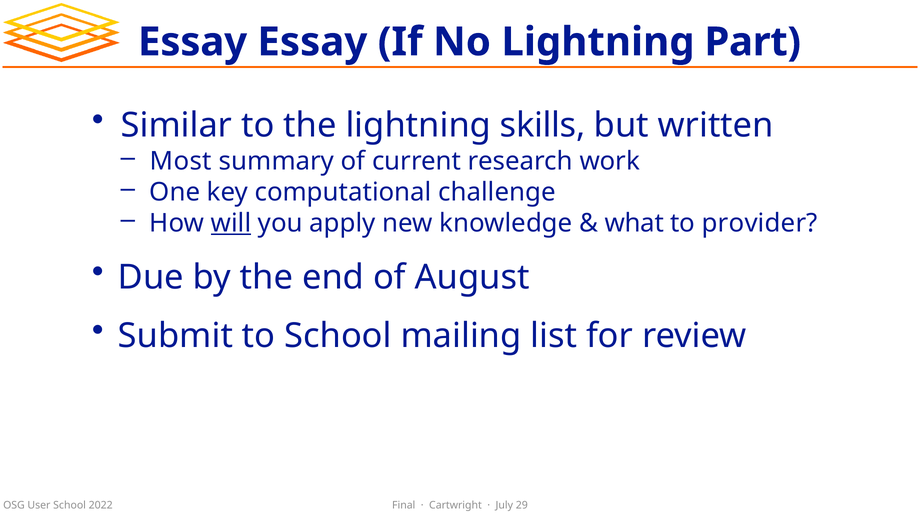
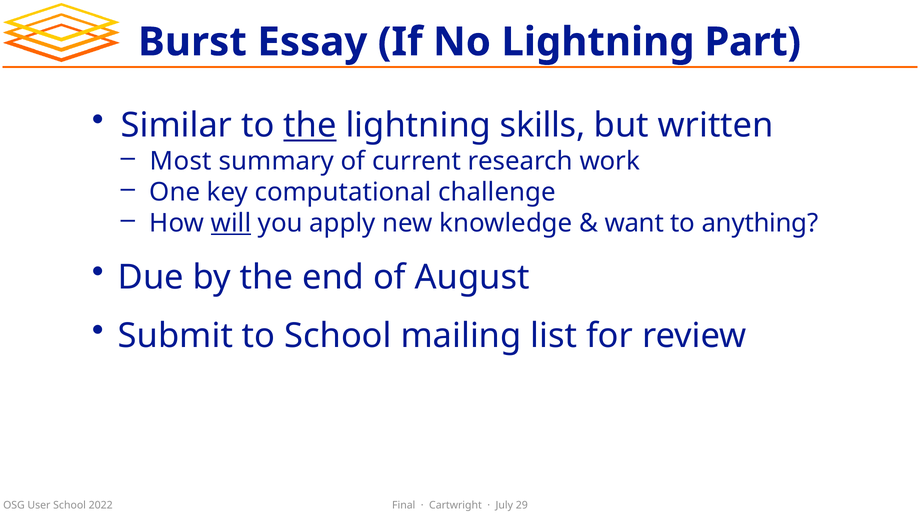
Essay at (193, 42): Essay -> Burst
the at (310, 126) underline: none -> present
what: what -> want
provider: provider -> anything
